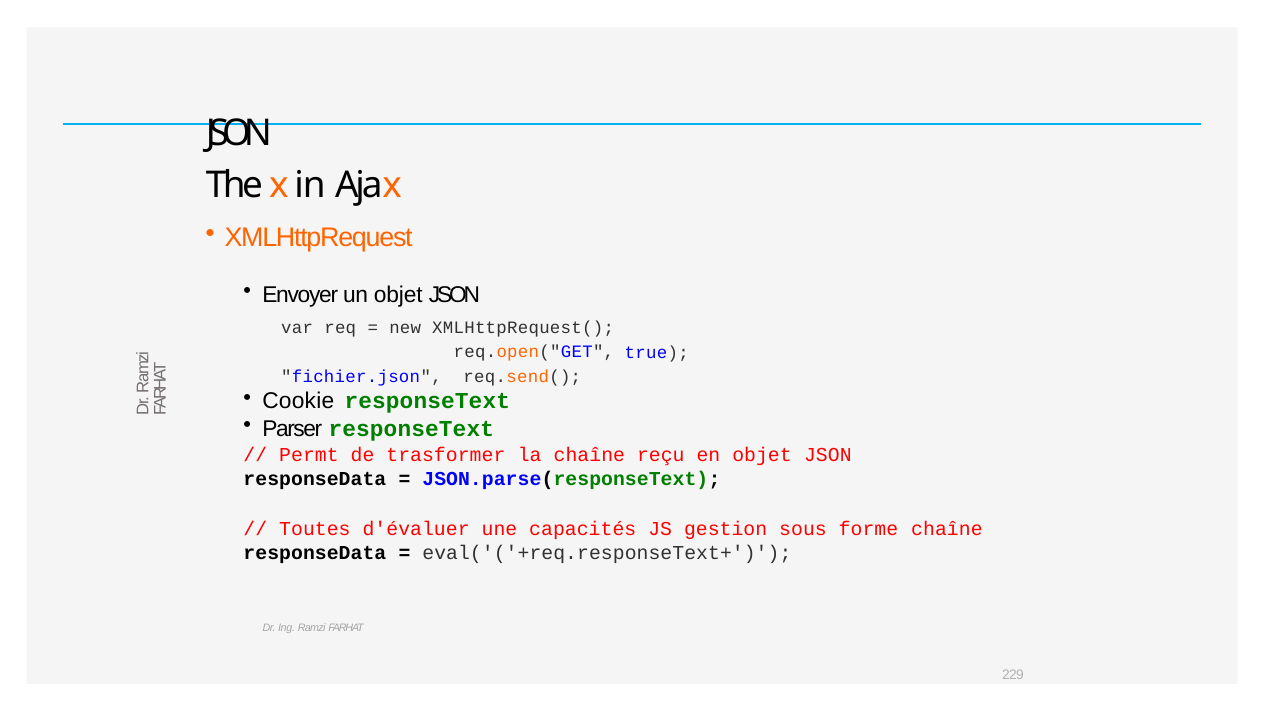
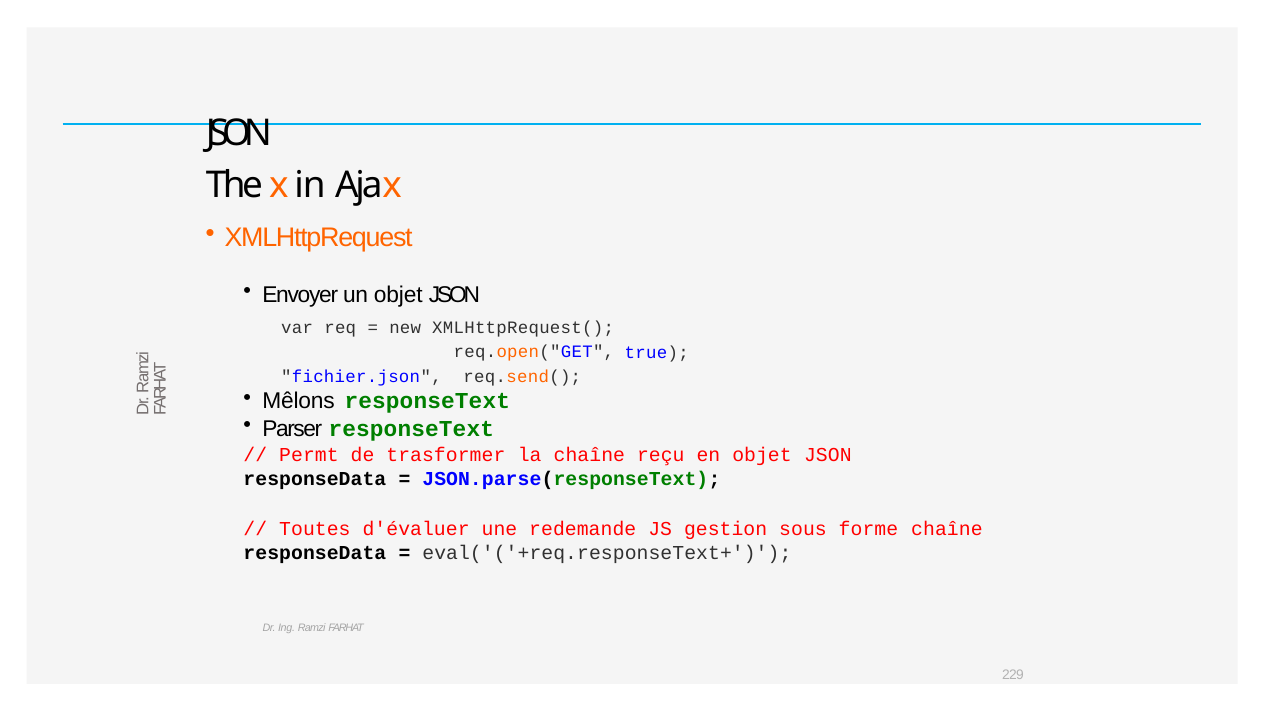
Cookie: Cookie -> Mêlons
capacités: capacités -> redemande
